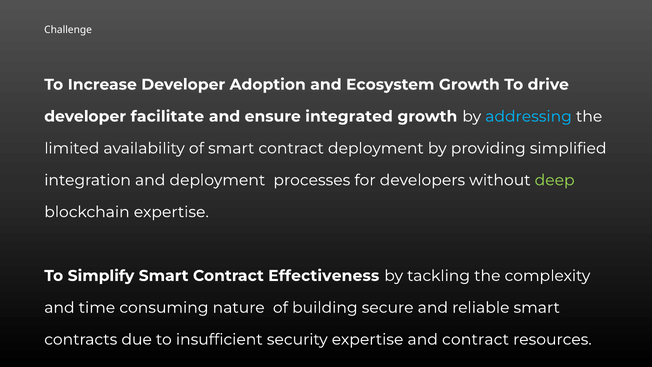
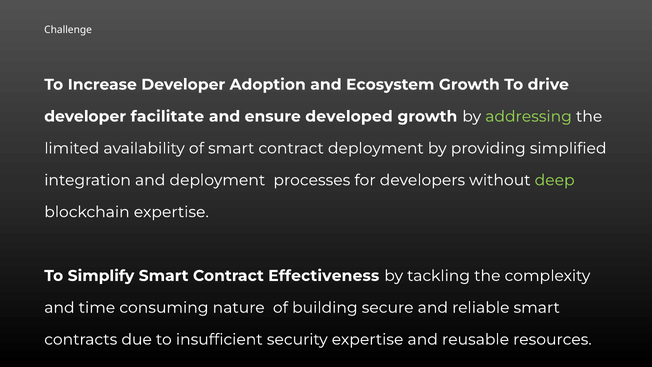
integrated: integrated -> developed
addressing colour: light blue -> light green
and contract: contract -> reusable
